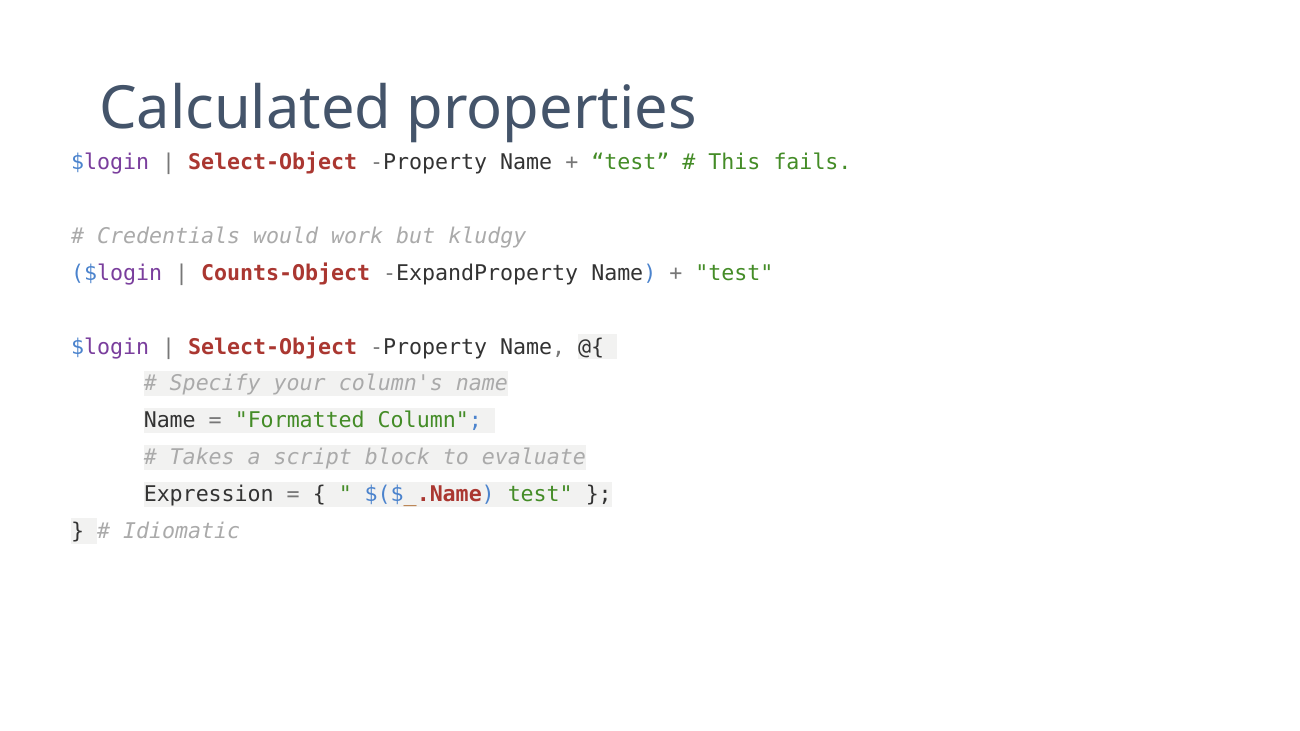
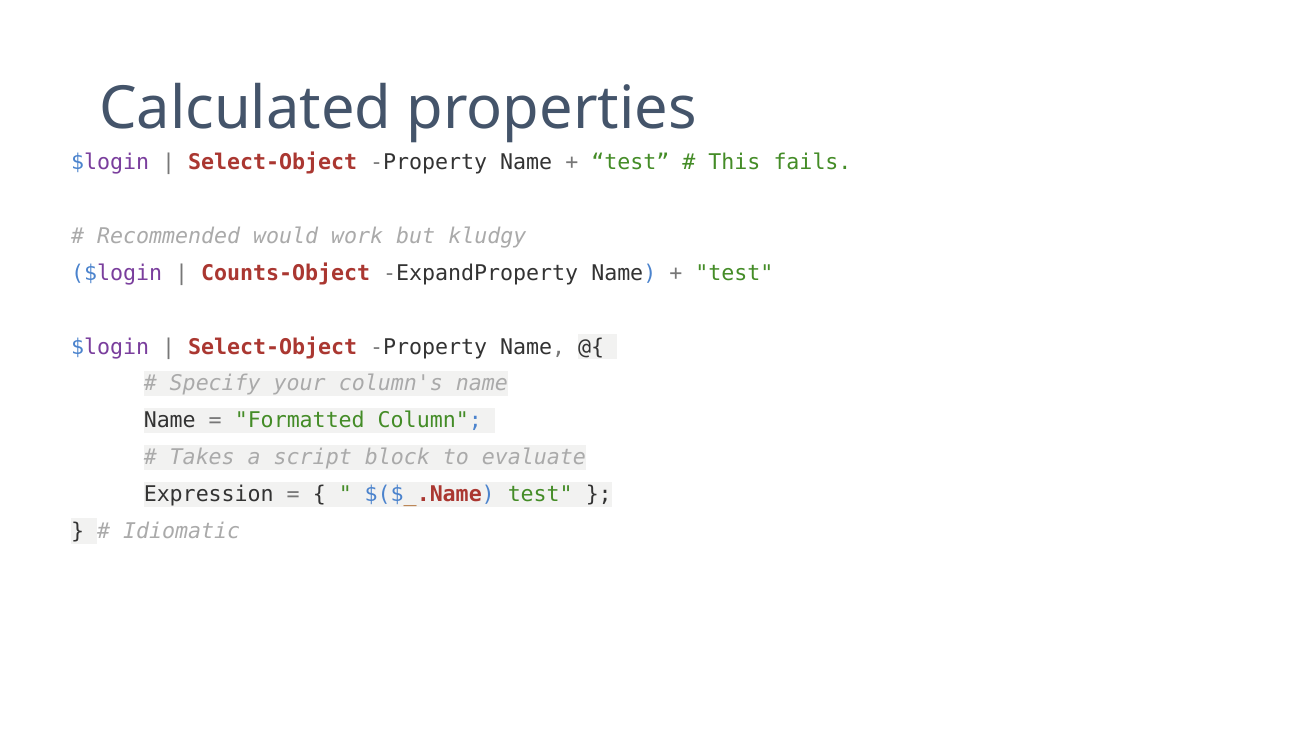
Credentials: Credentials -> Recommended
